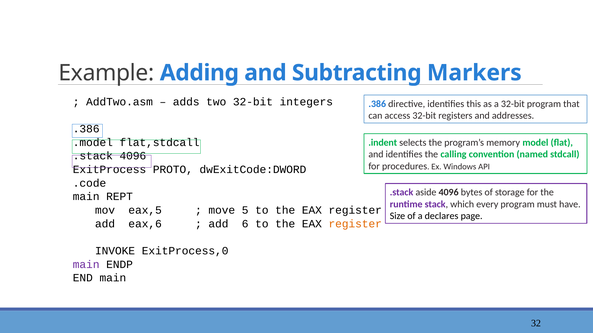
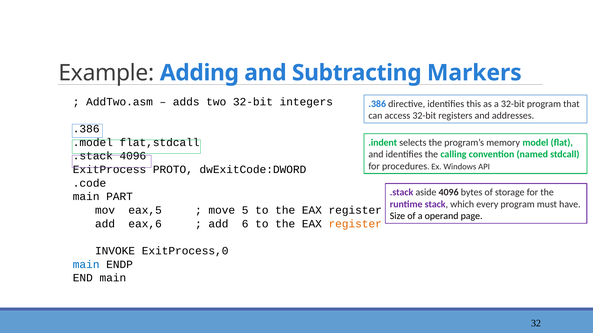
REPT: REPT -> PART
declares: declares -> operand
main at (86, 265) colour: purple -> blue
